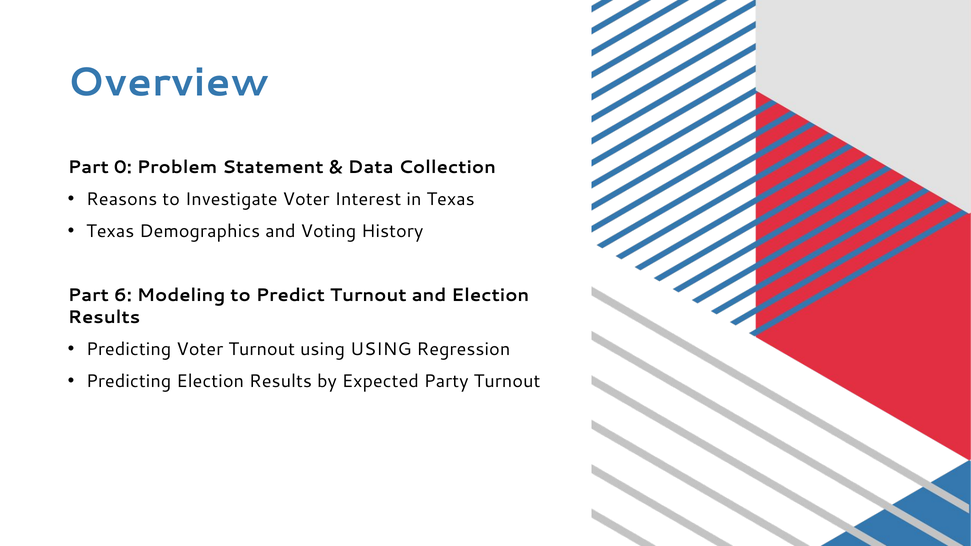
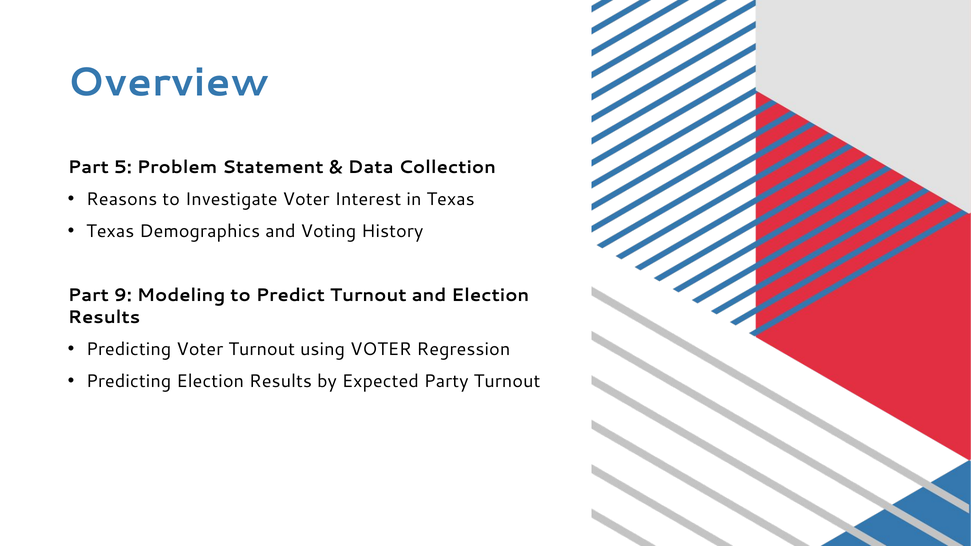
0: 0 -> 5
6: 6 -> 9
using USING: USING -> VOTER
